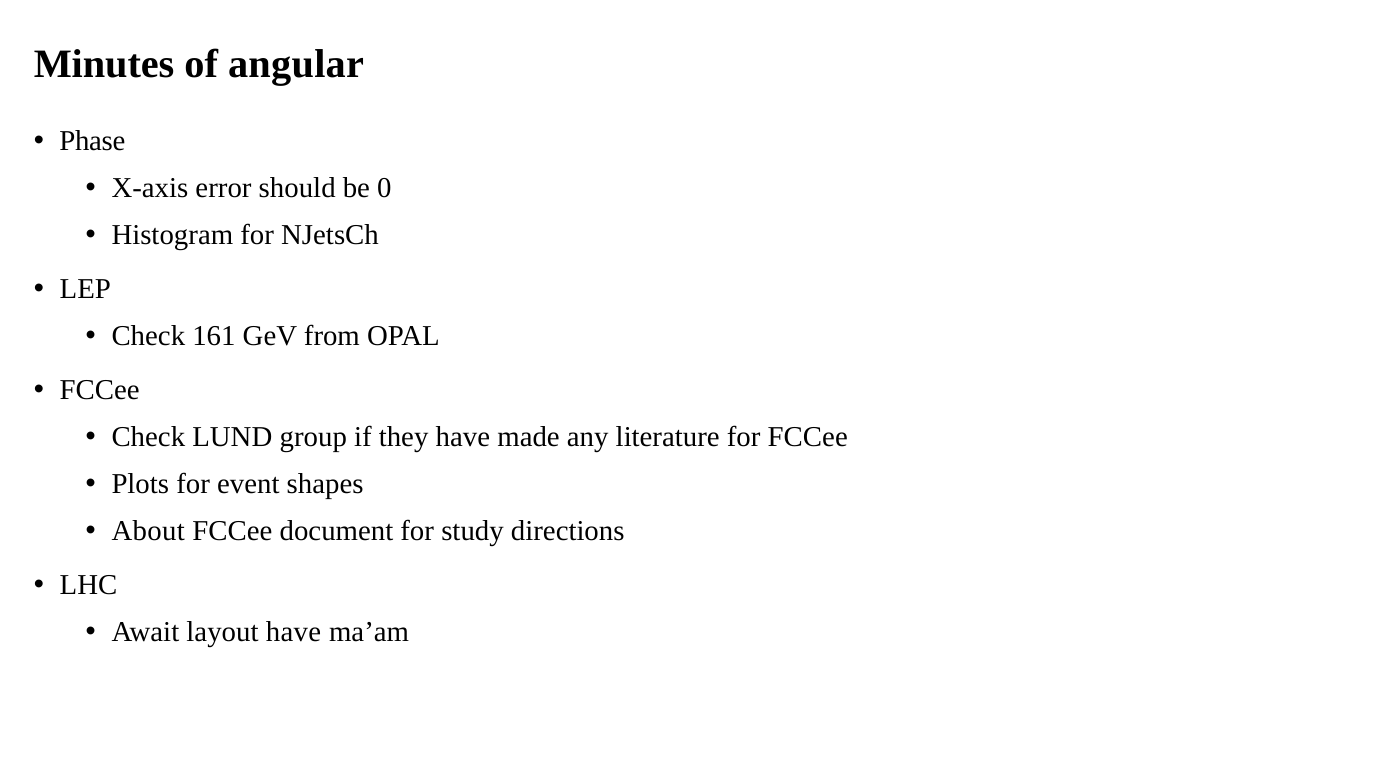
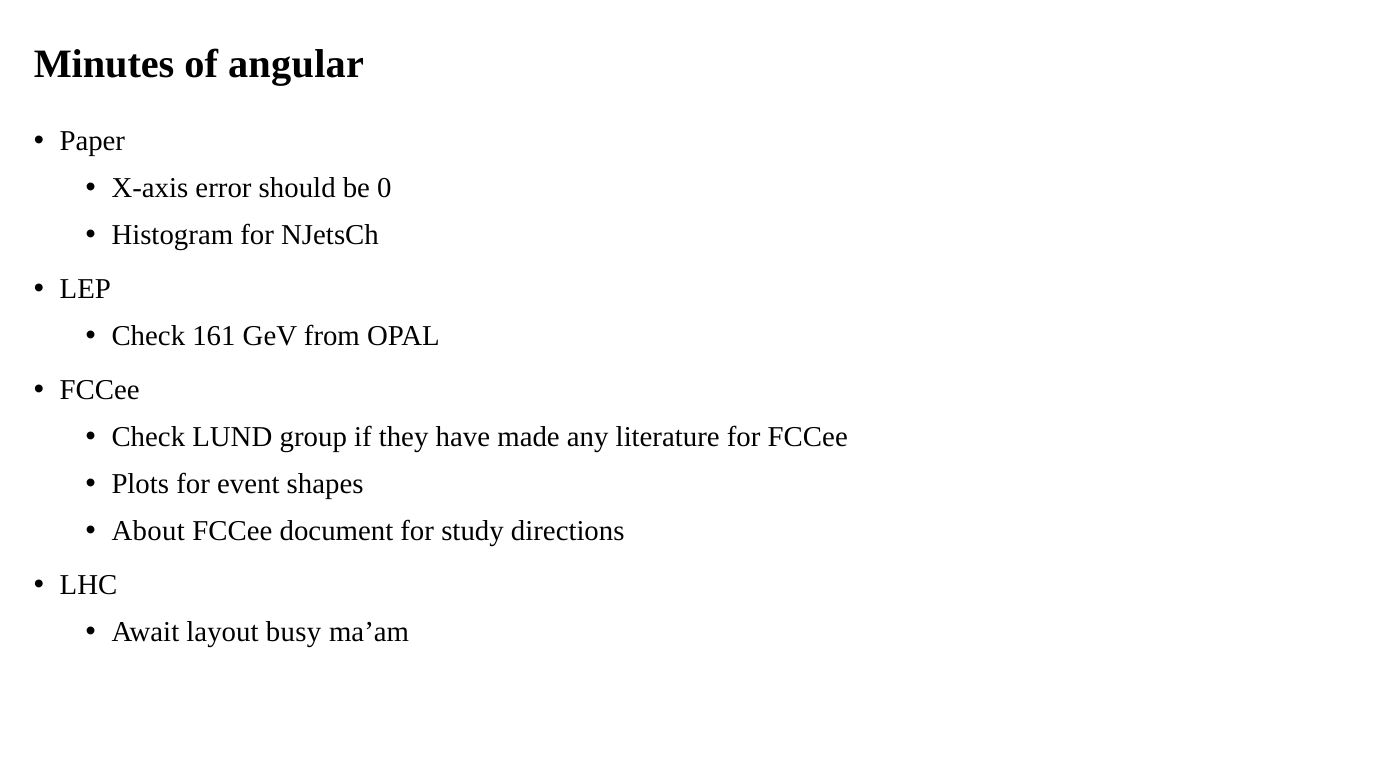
Phase: Phase -> Paper
layout have: have -> busy
